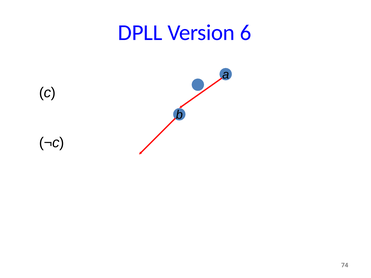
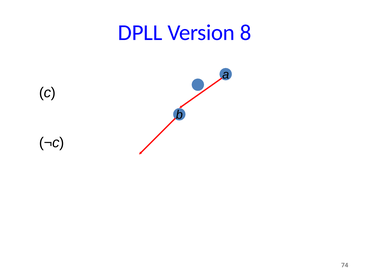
6: 6 -> 8
